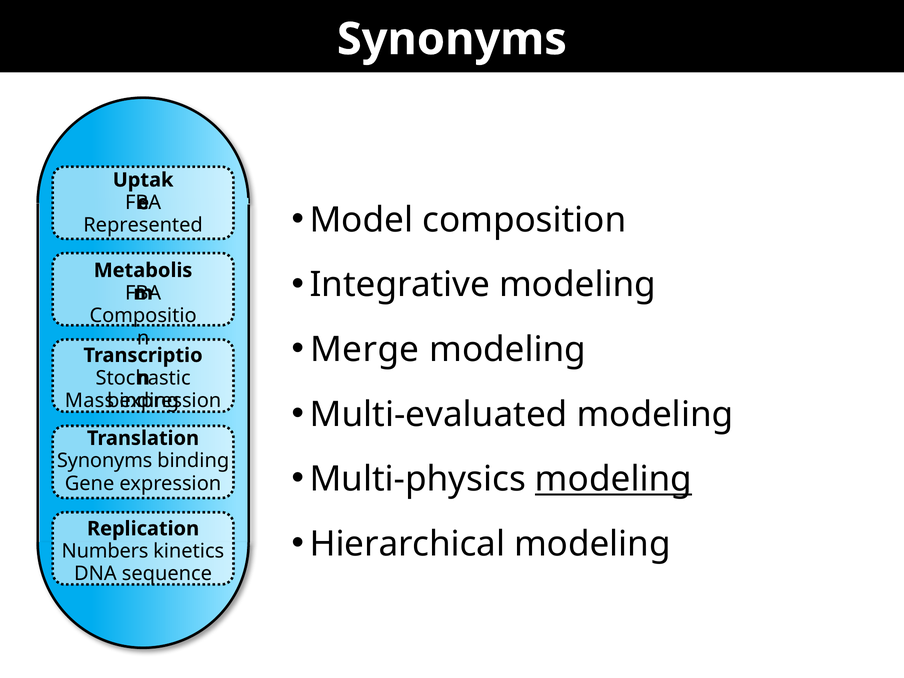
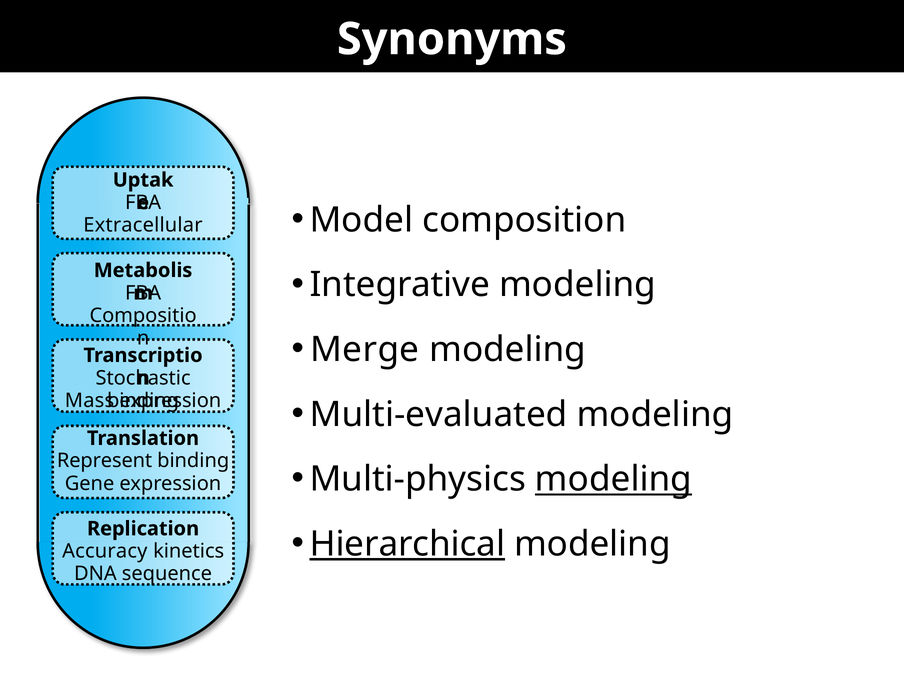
Represented: Represented -> Extracellular
Synonyms at (105, 461): Synonyms -> Represent
Hierarchical underline: none -> present
Numbers: Numbers -> Accuracy
